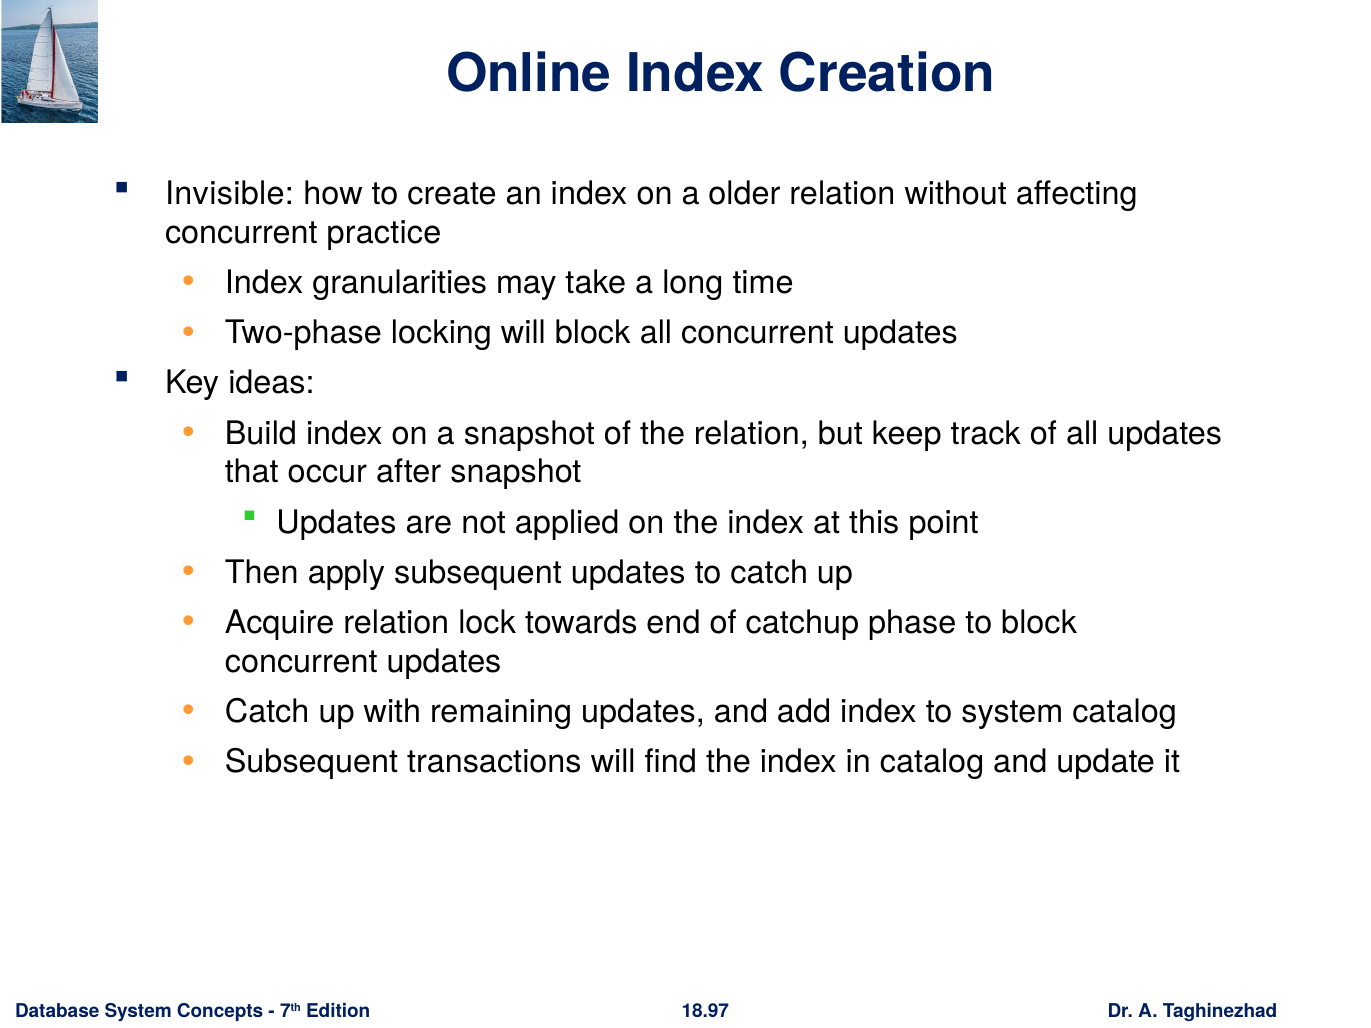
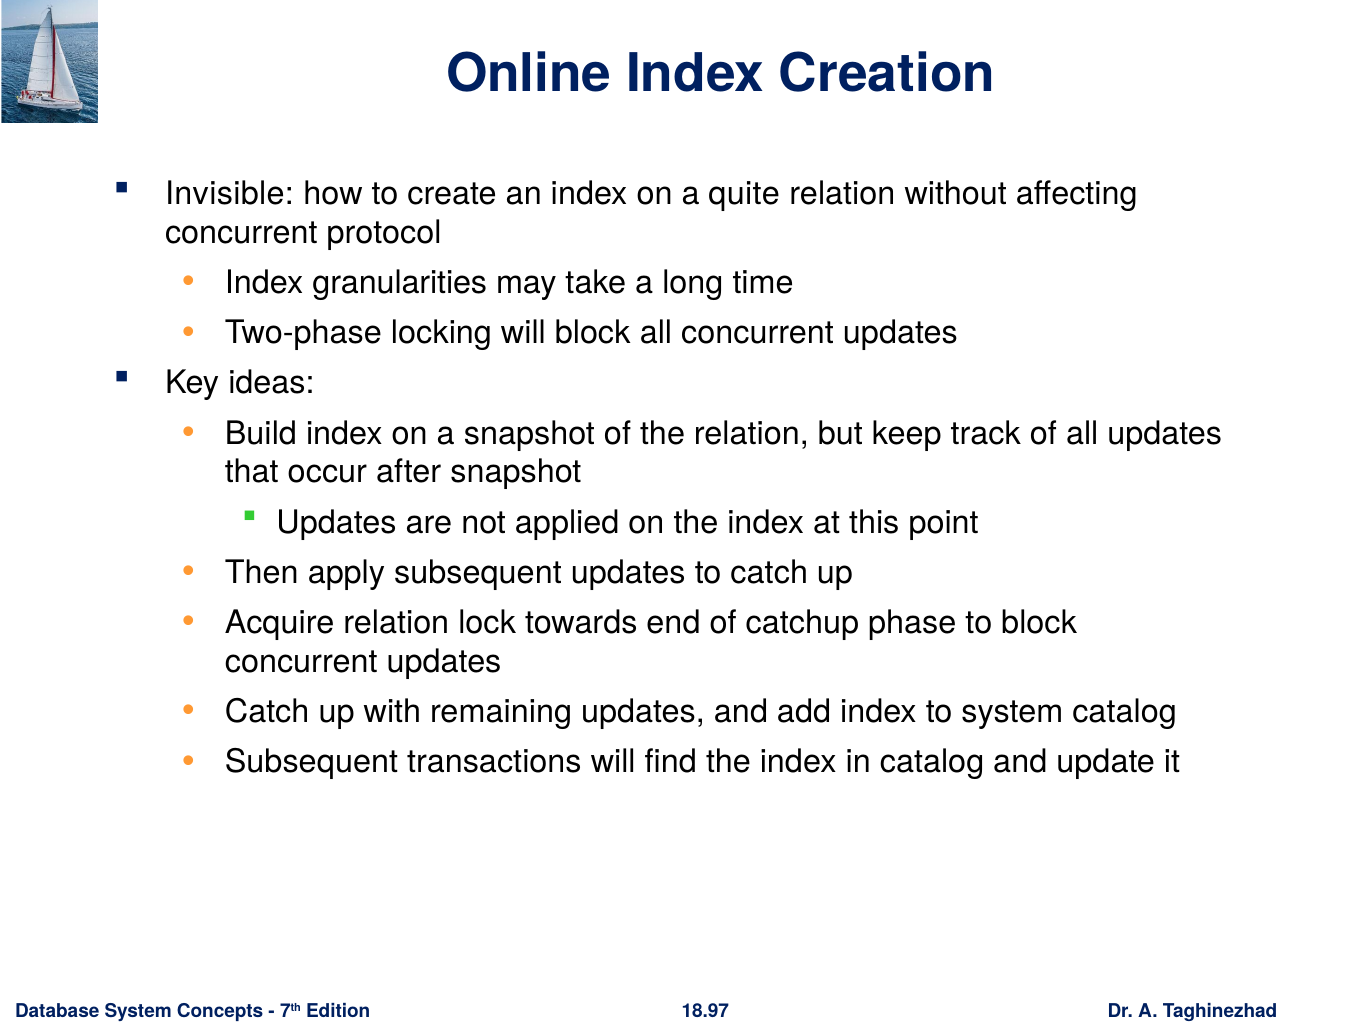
older: older -> quite
practice: practice -> protocol
